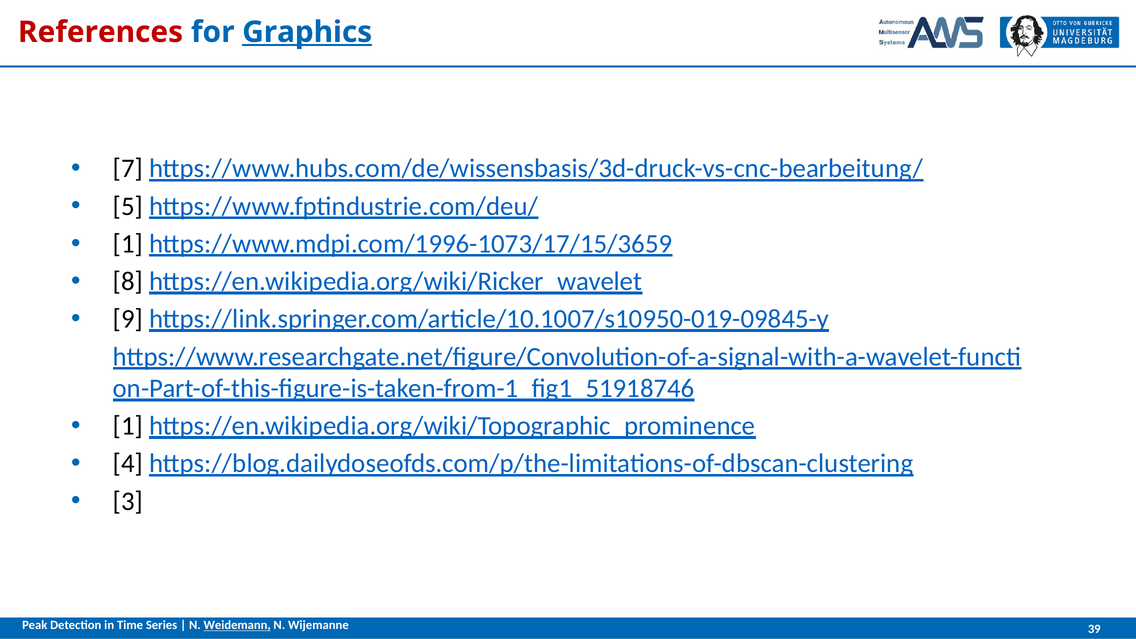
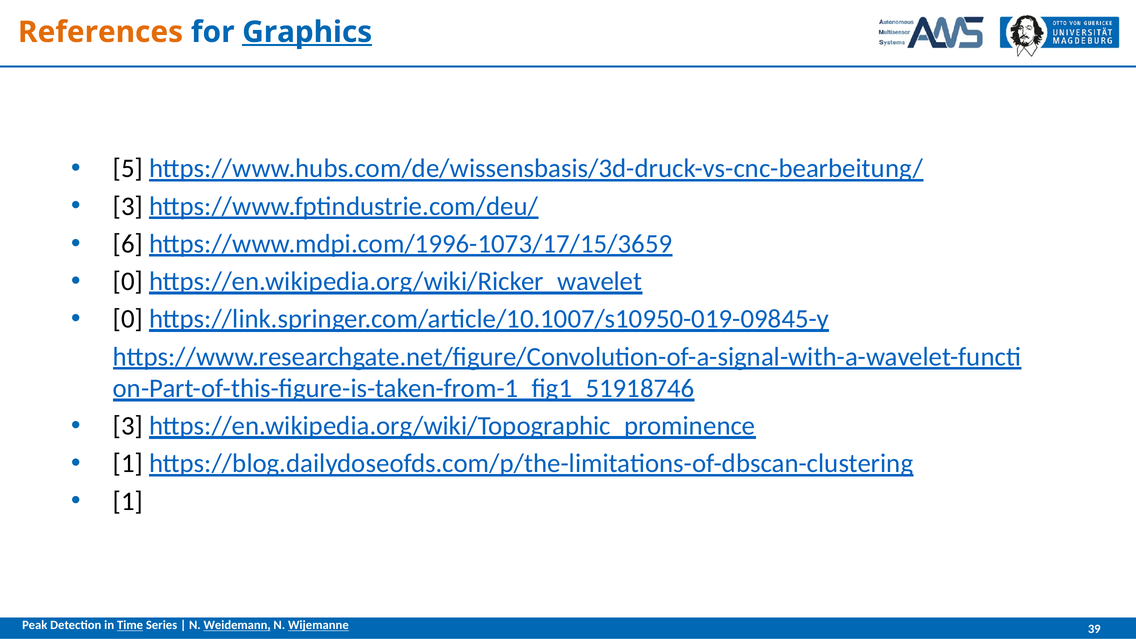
References colour: red -> orange
7: 7 -> 5
5 at (128, 206): 5 -> 3
1 at (128, 244): 1 -> 6
8 at (128, 281): 8 -> 0
9 at (128, 319): 9 -> 0
1 at (128, 426): 1 -> 3
4 at (128, 464): 4 -> 1
3 at (128, 501): 3 -> 1
Time underline: none -> present
Wijemanne underline: none -> present
